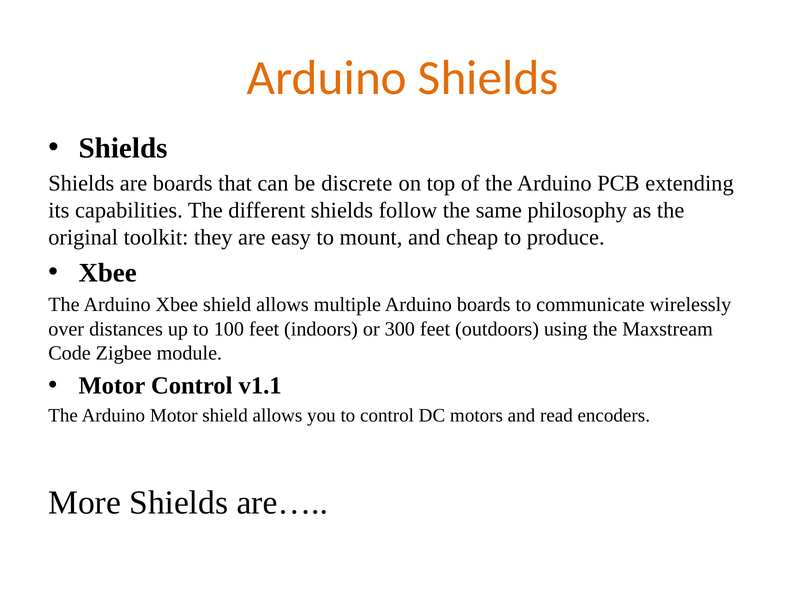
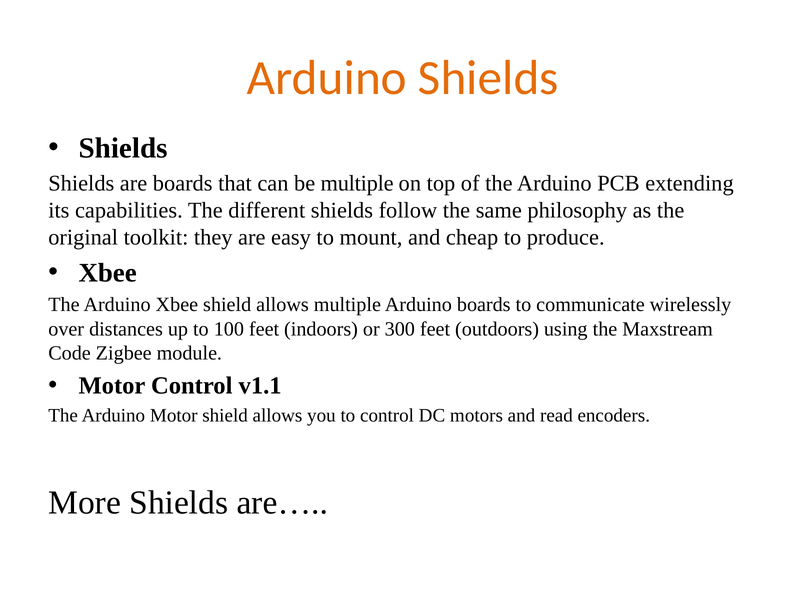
be discrete: discrete -> multiple
